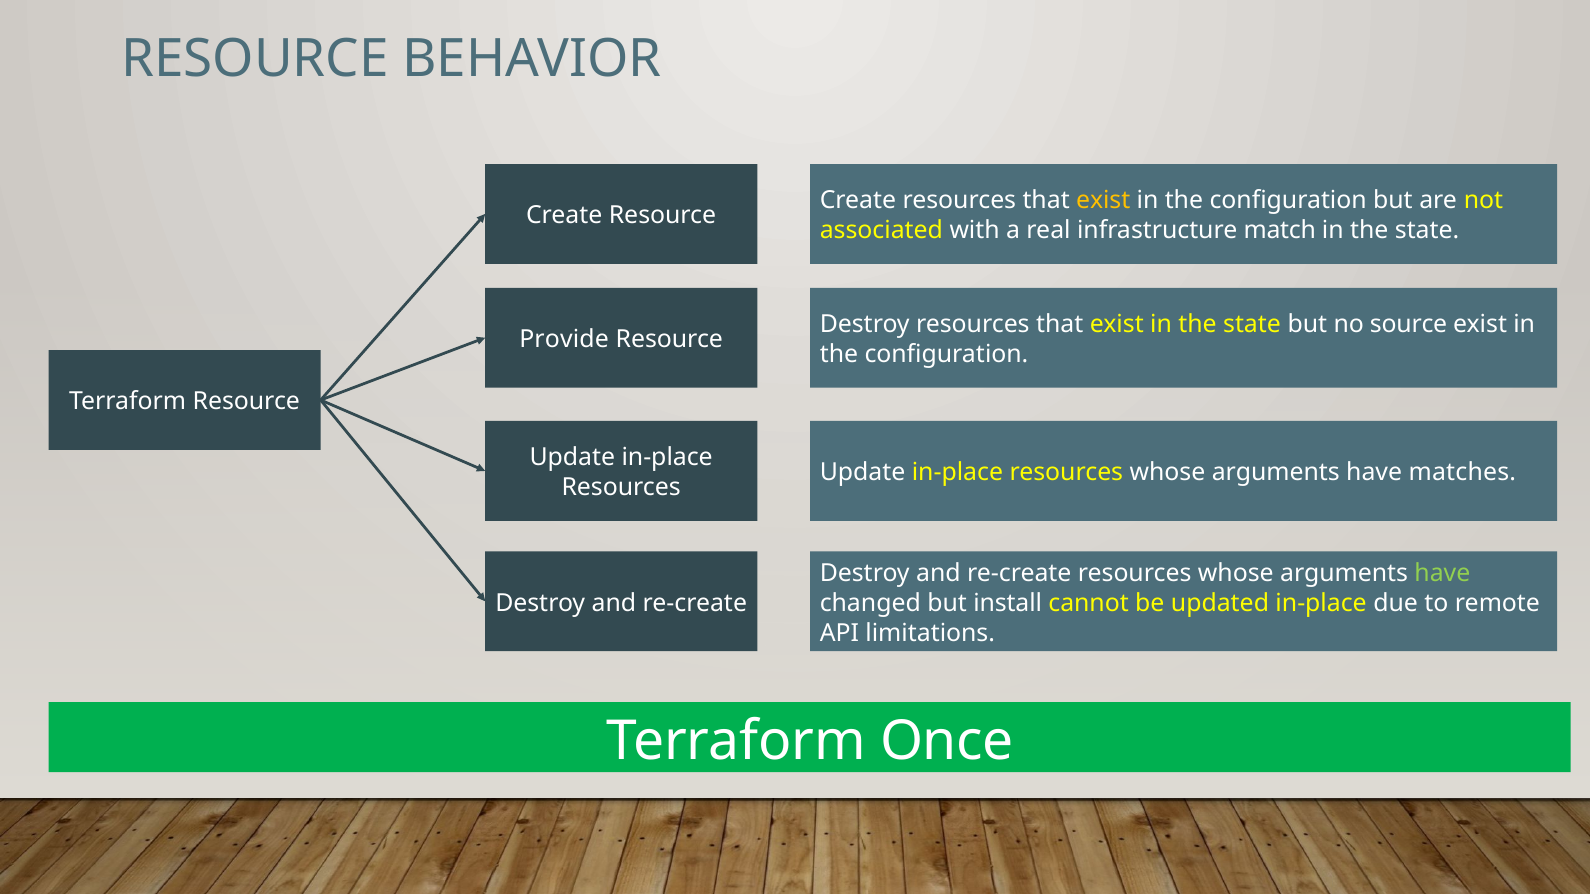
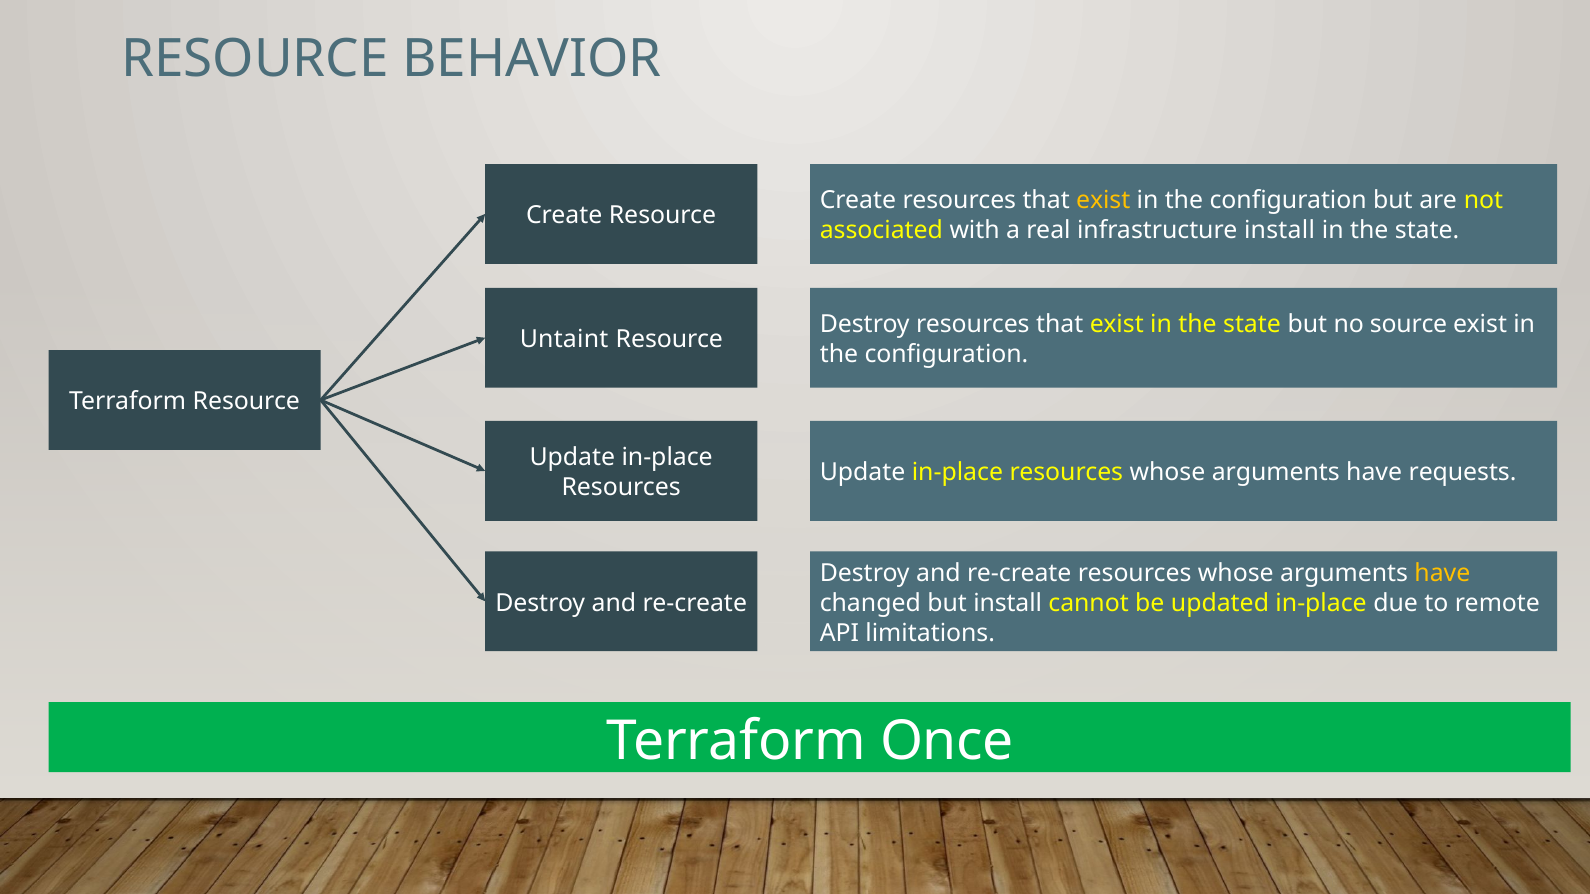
infrastructure match: match -> install
Provide: Provide -> Untaint
matches: matches -> requests
have at (1442, 573) colour: light green -> yellow
